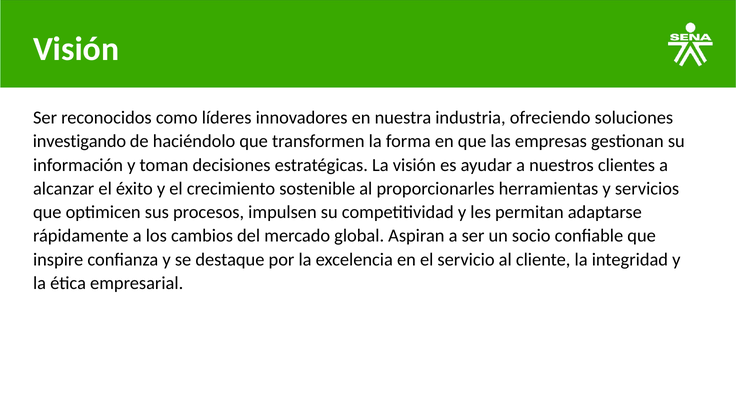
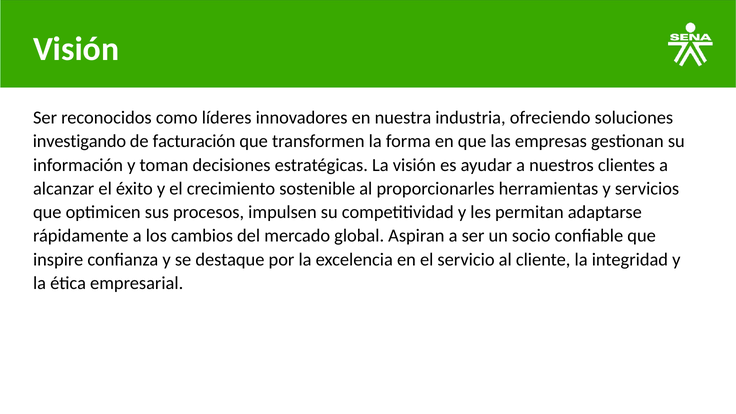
haciéndolo: haciéndolo -> facturación
